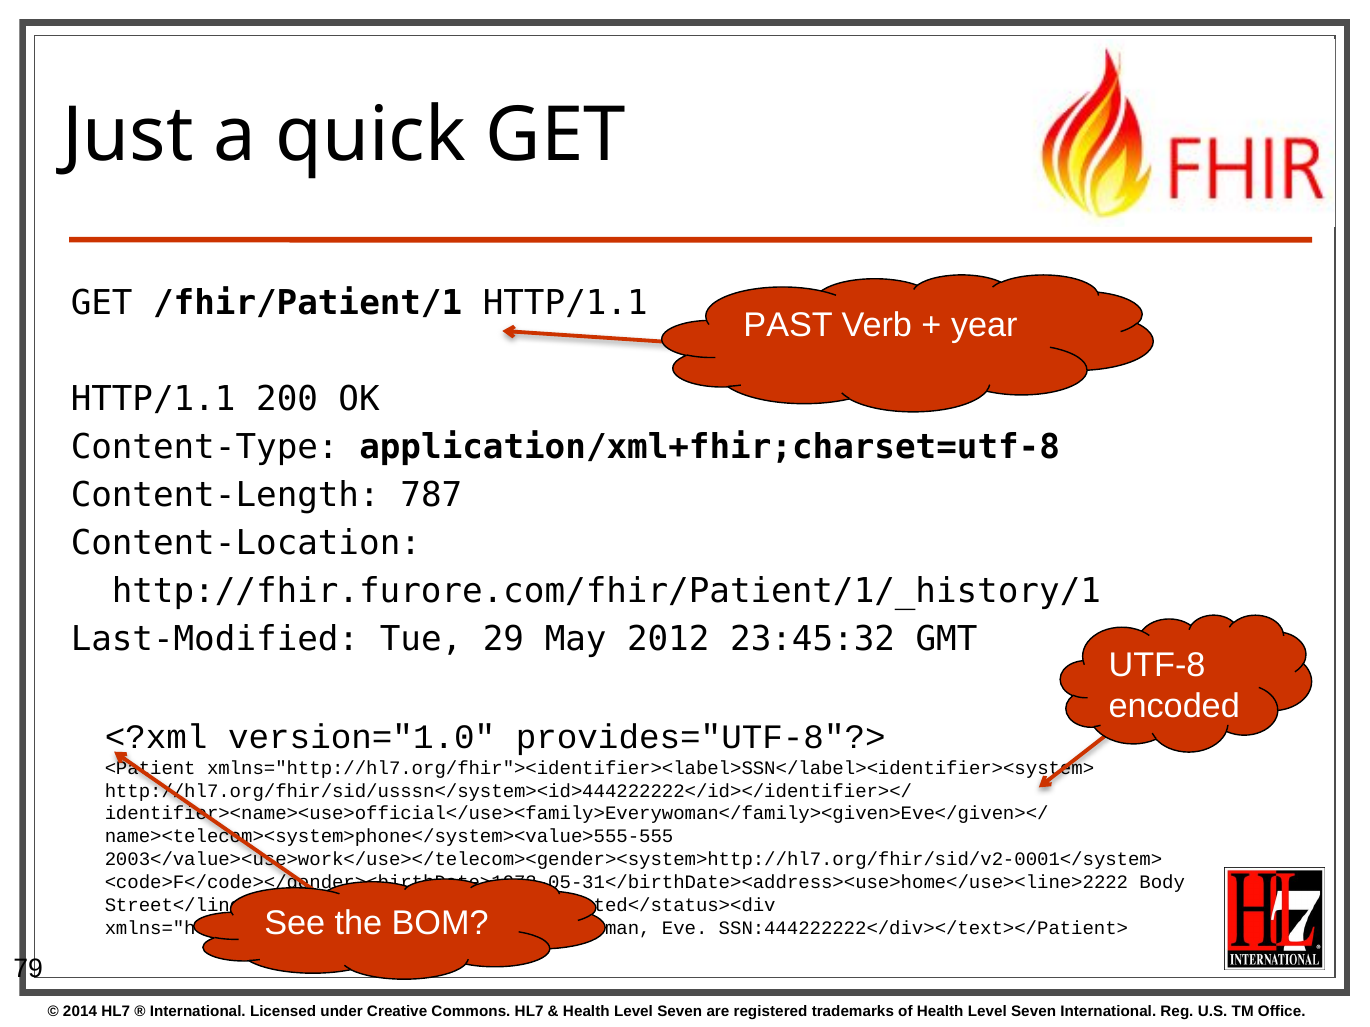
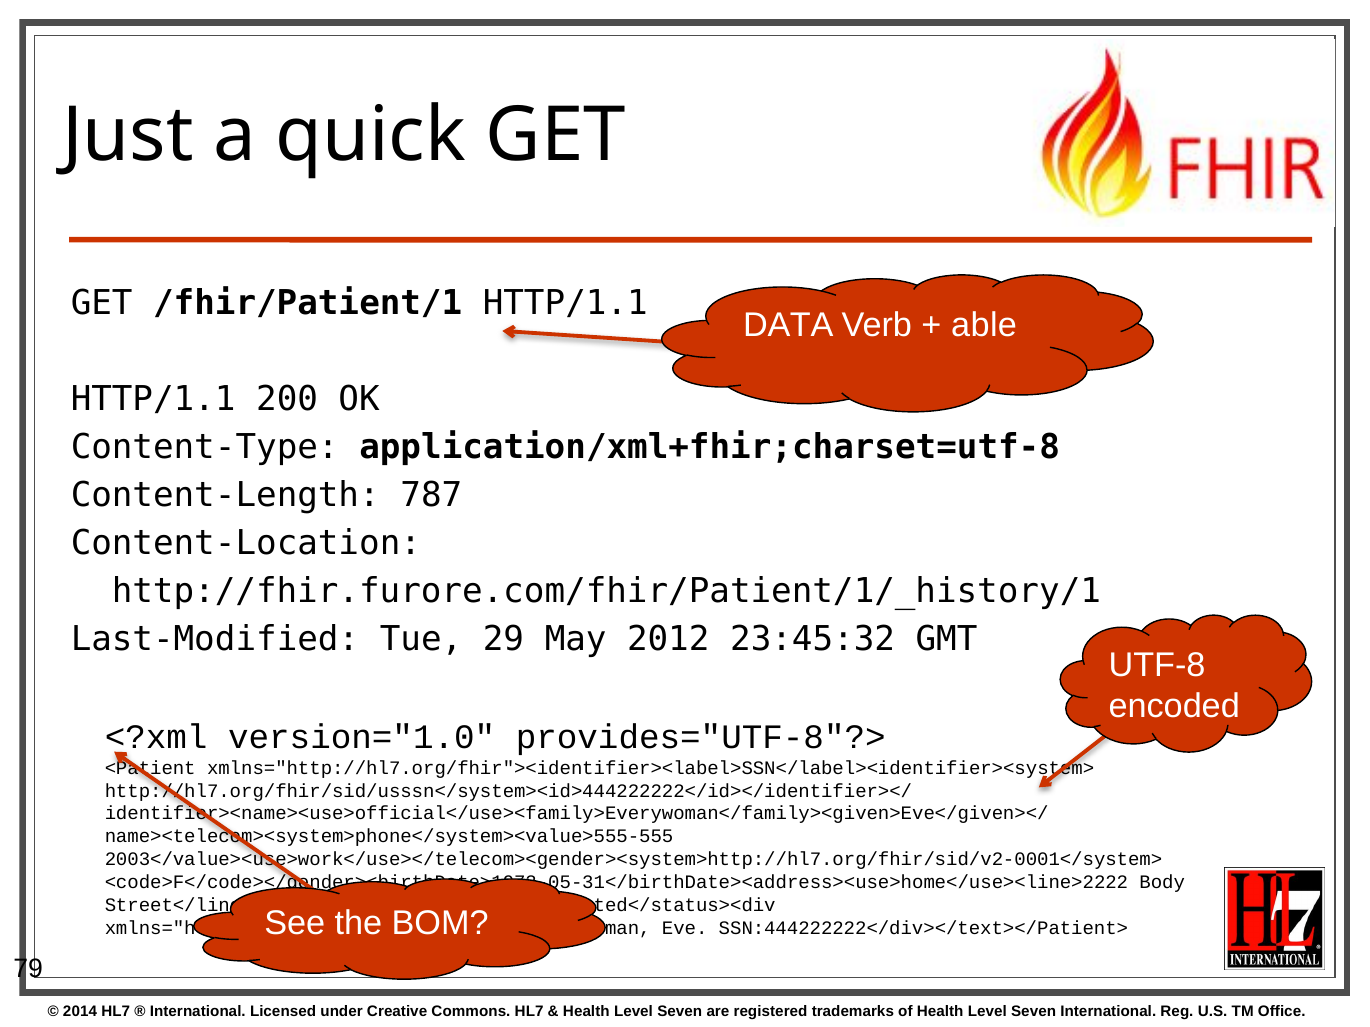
PAST: PAST -> DATA
year: year -> able
